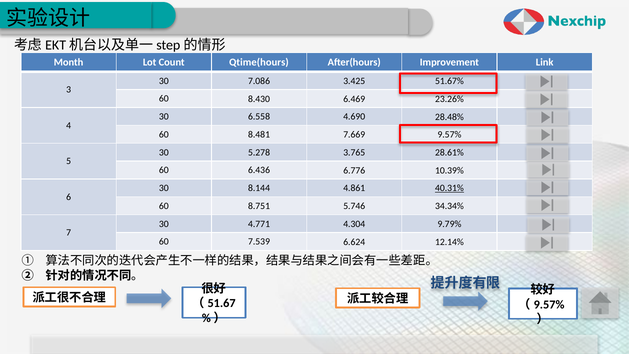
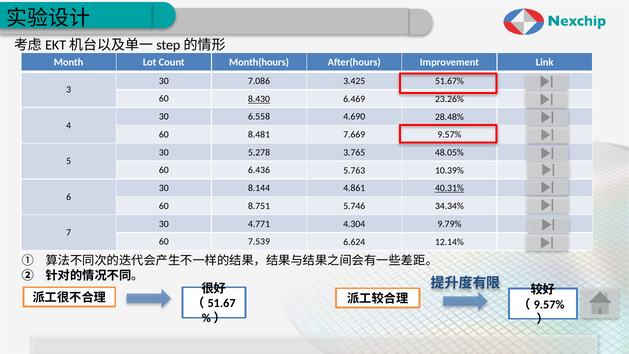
Qtime(hours: Qtime(hours -> Month(hours
8.430 underline: none -> present
28.61%: 28.61% -> 48.05%
6.776: 6.776 -> 5.763
